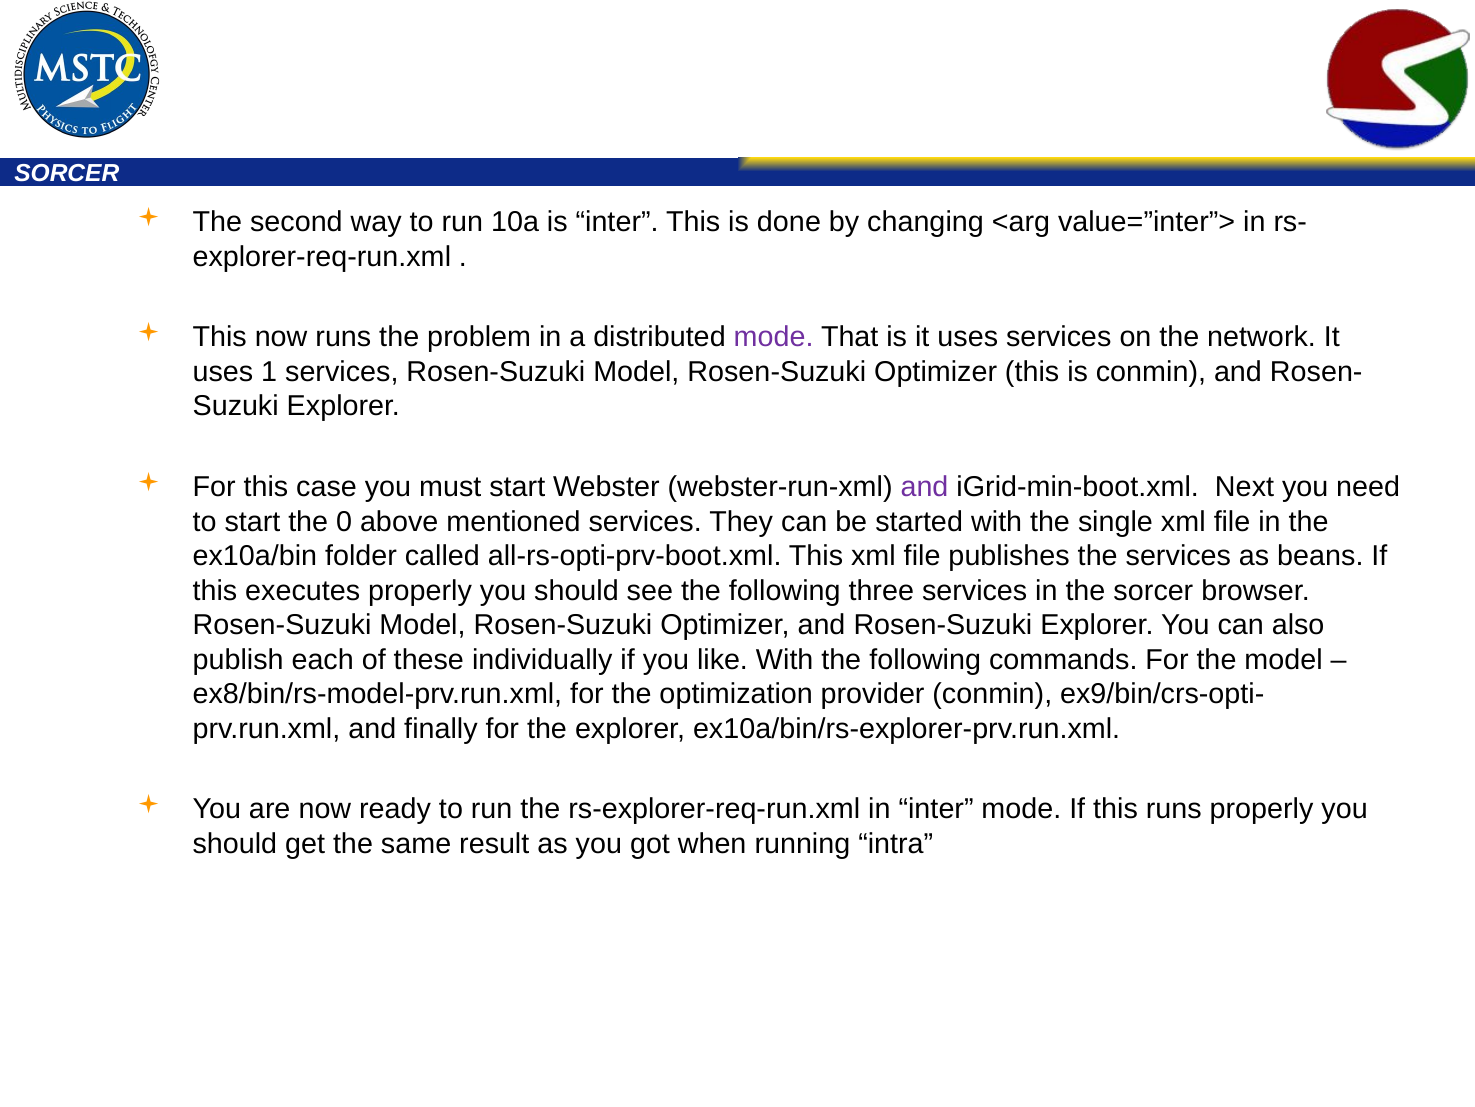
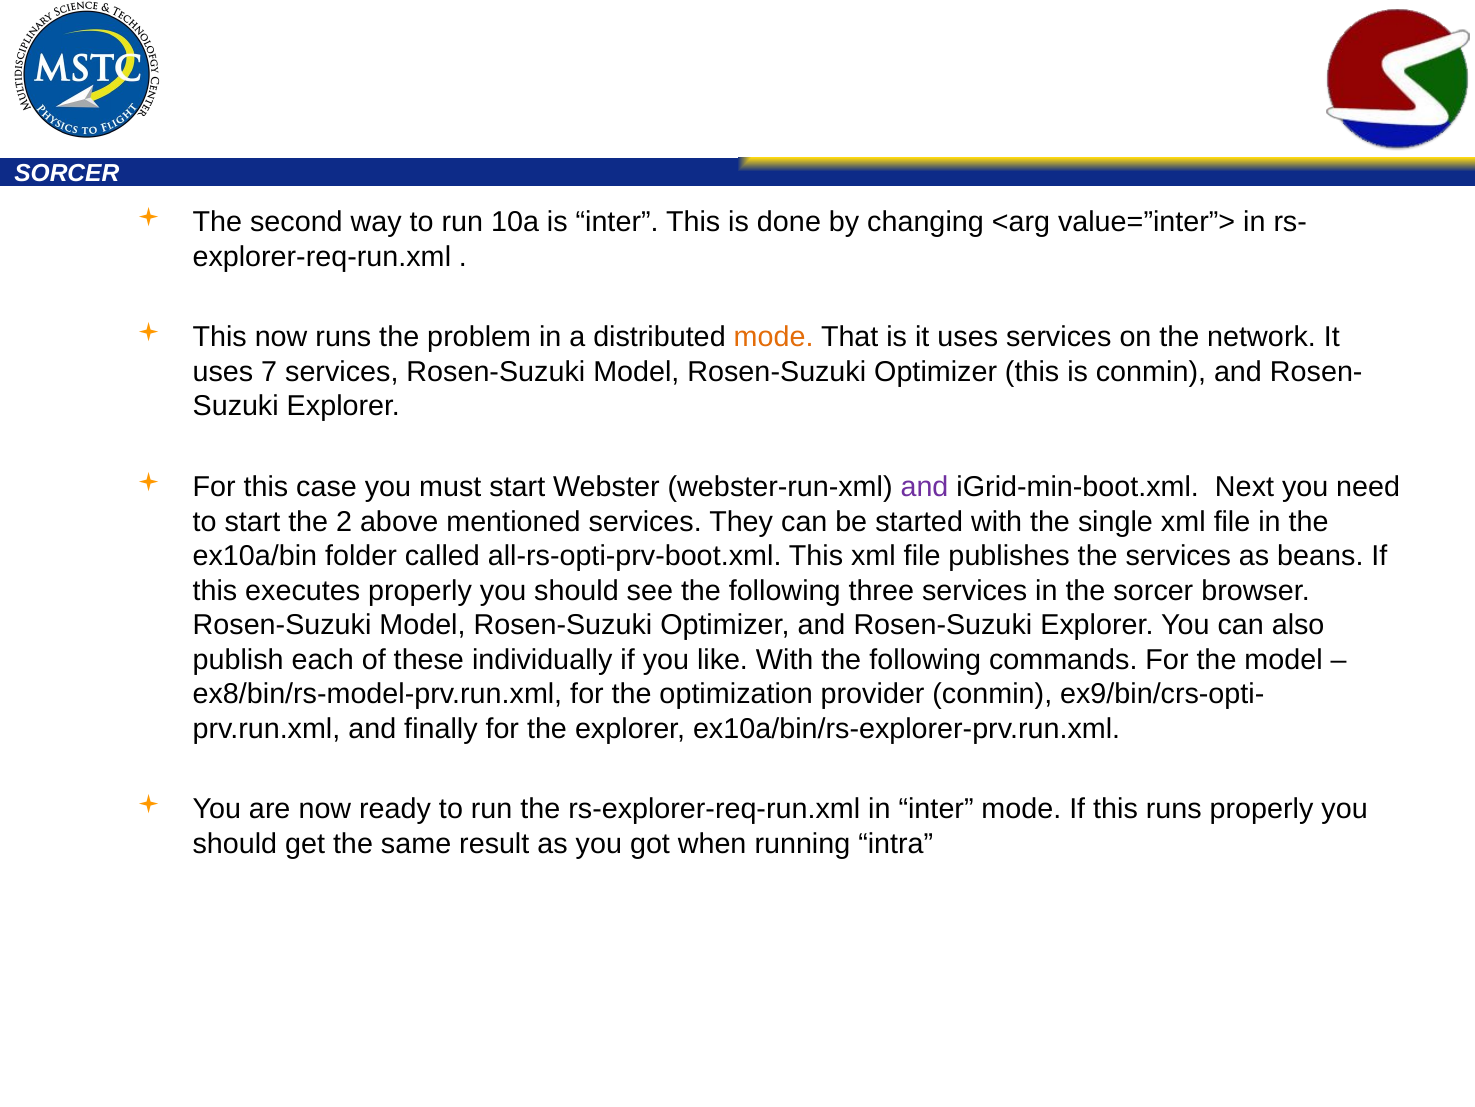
mode at (774, 337) colour: purple -> orange
1: 1 -> 7
0: 0 -> 2
